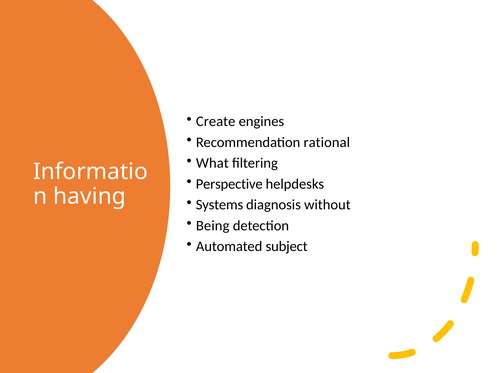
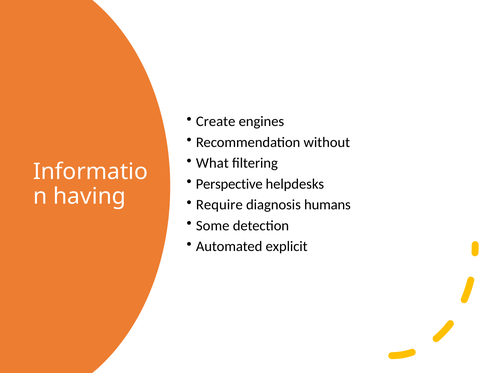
rational: rational -> without
Systems: Systems -> Require
without: without -> humans
Being: Being -> Some
subject: subject -> explicit
